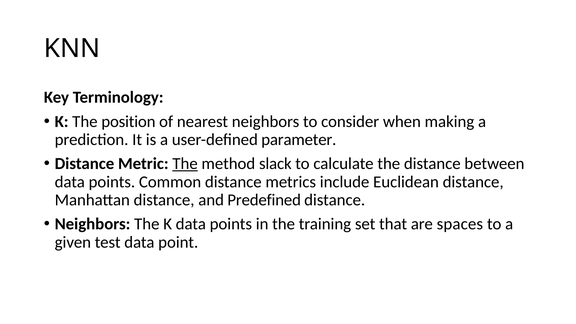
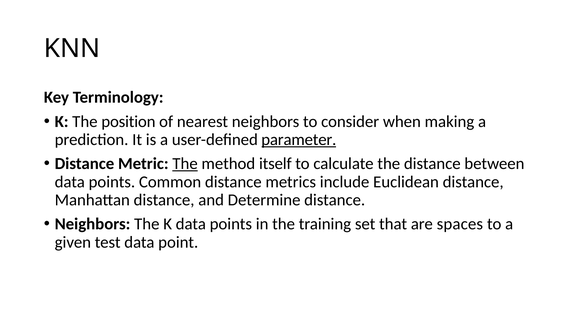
parameter underline: none -> present
slack: slack -> itself
Predefined: Predefined -> Determine
